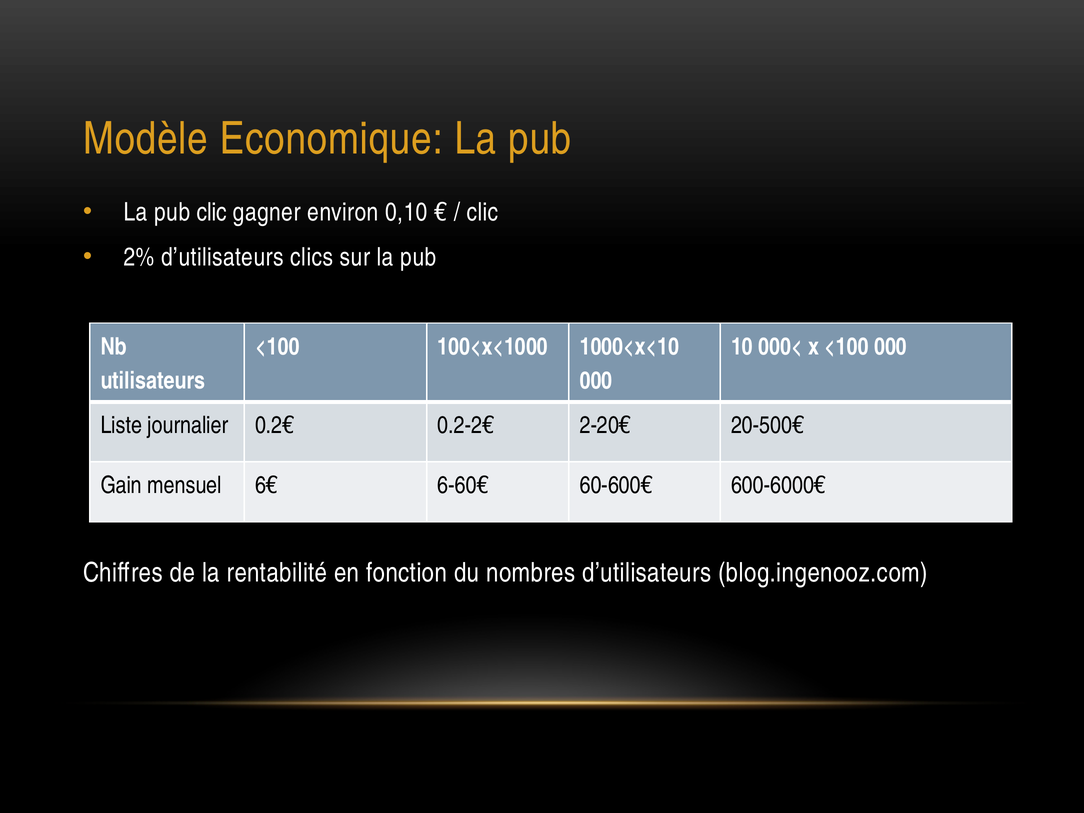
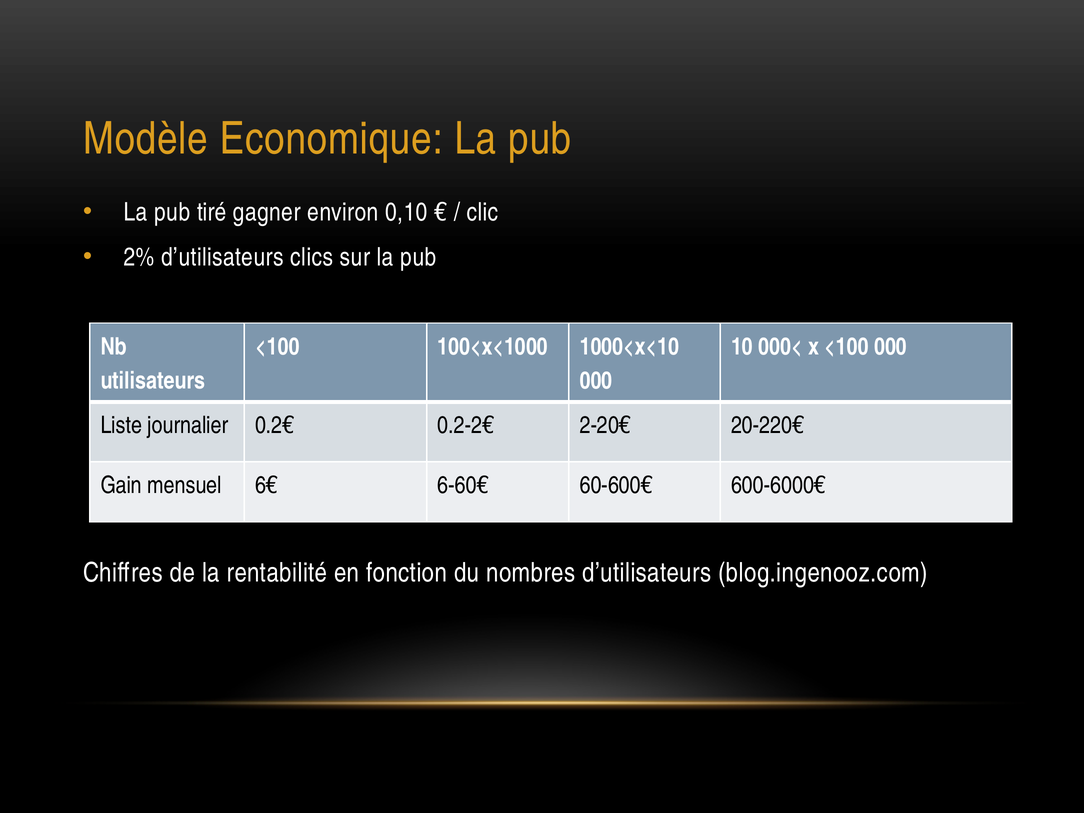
pub clic: clic -> tiré
20-500€: 20-500€ -> 20-220€
